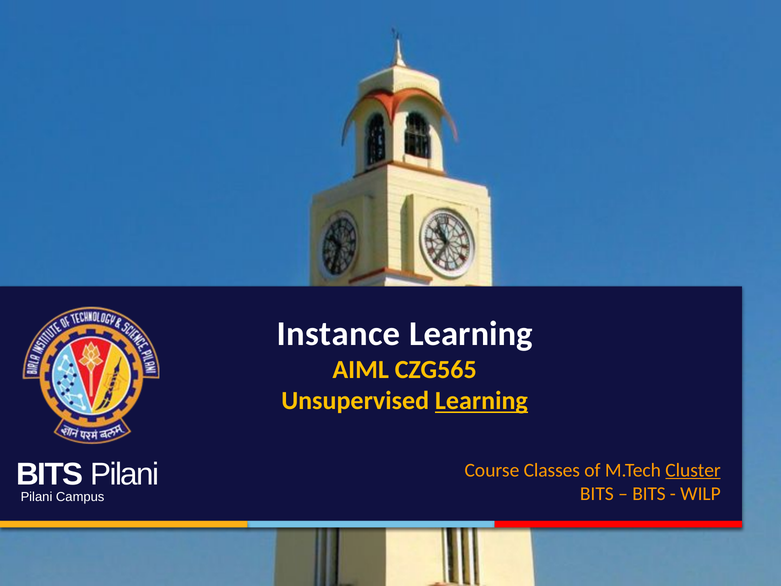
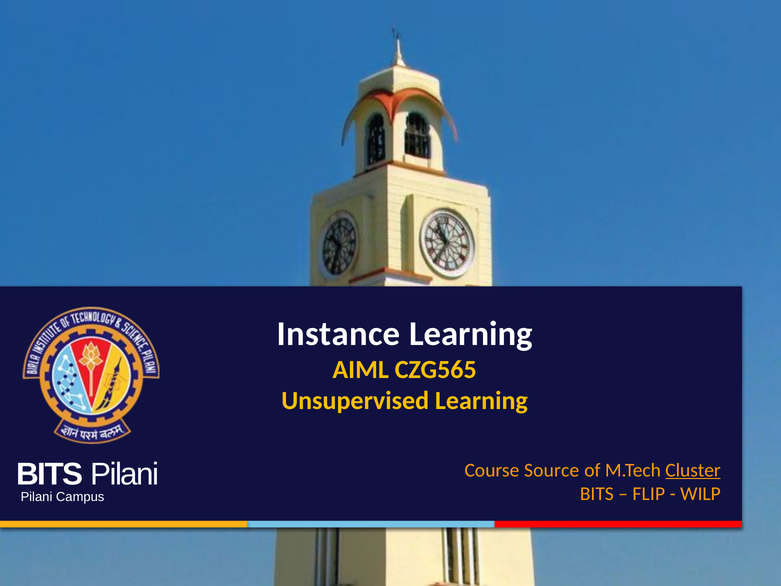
Learning at (481, 401) underline: present -> none
Classes: Classes -> Source
BITS at (649, 493): BITS -> FLIP
